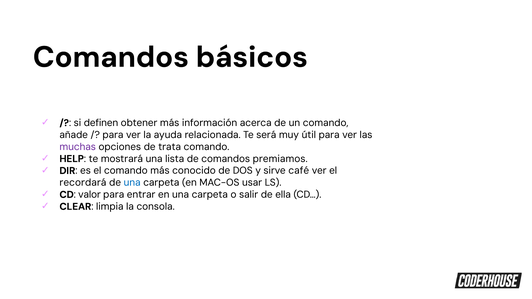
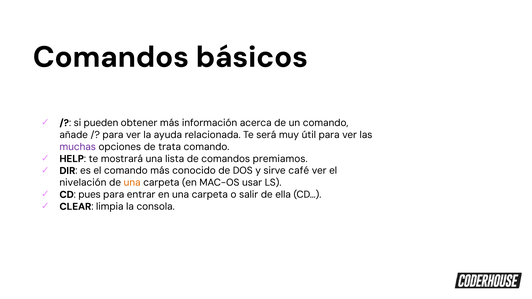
definen: definen -> pueden
recordará: recordará -> nivelación
una at (132, 183) colour: blue -> orange
valor: valor -> pues
